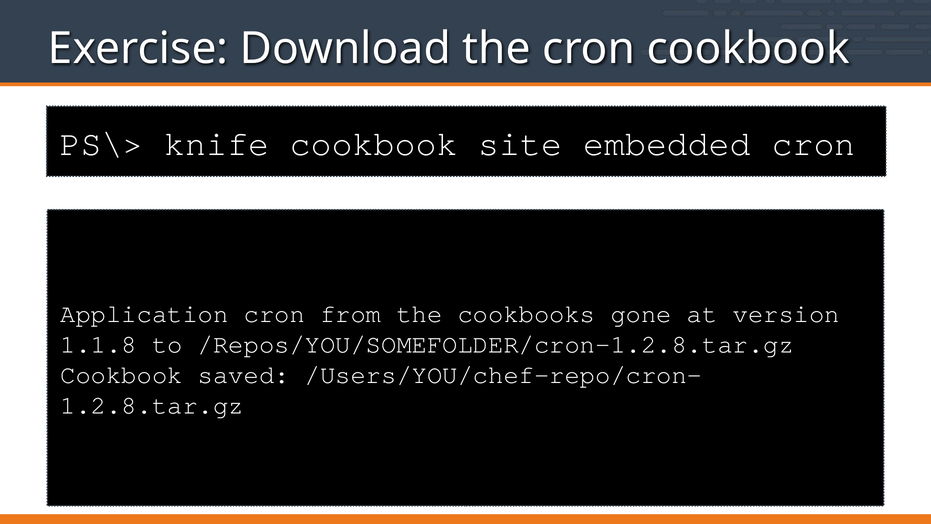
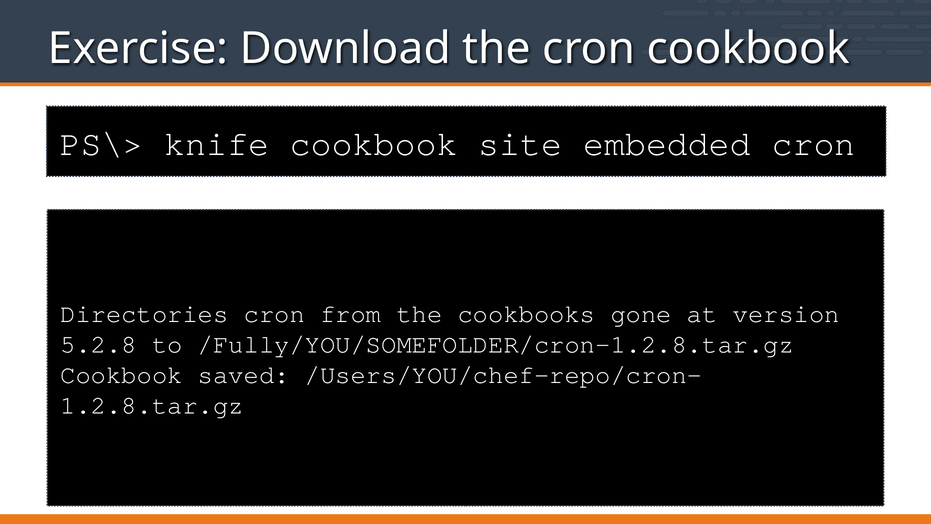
Application: Application -> Directories
1.1.8: 1.1.8 -> 5.2.8
/Repos/YOU/SOMEFOLDER/cron-1.2.8.tar.gz: /Repos/YOU/SOMEFOLDER/cron-1.2.8.tar.gz -> /Fully/YOU/SOMEFOLDER/cron-1.2.8.tar.gz
